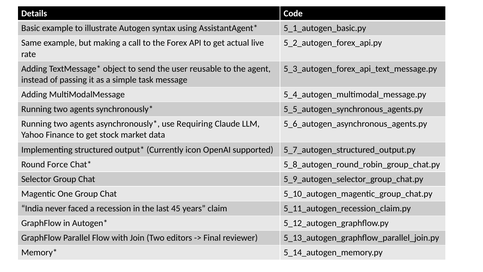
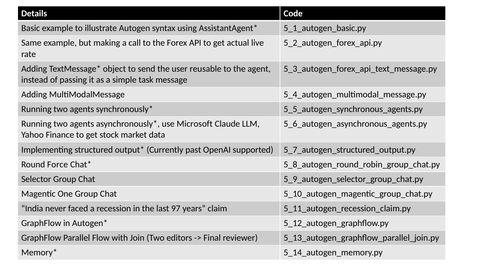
Requiring: Requiring -> Microsoft
icon: icon -> past
45: 45 -> 97
